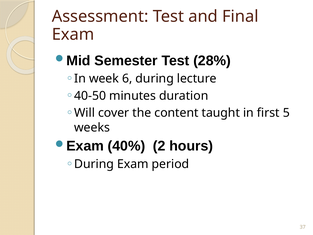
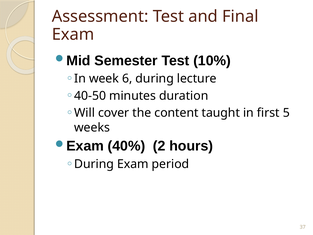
28%: 28% -> 10%
